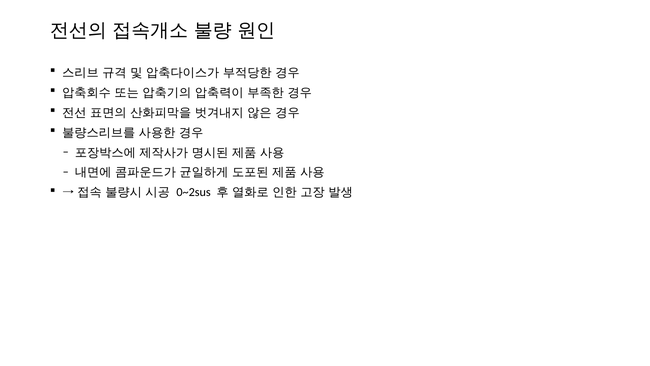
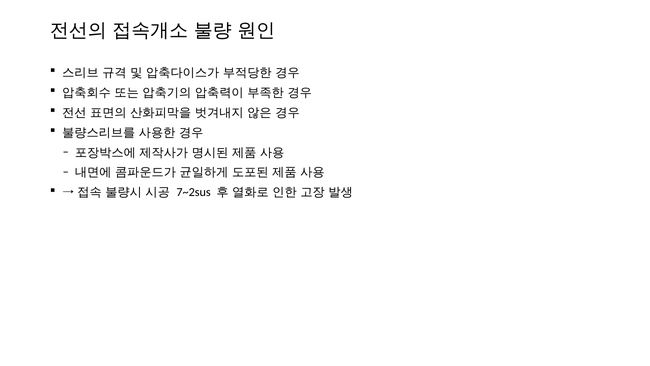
0~2sus: 0~2sus -> 7~2sus
